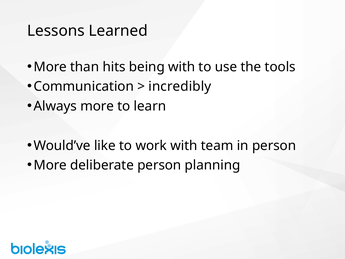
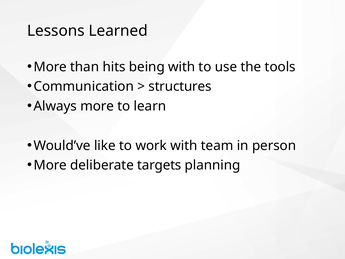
incredibly: incredibly -> structures
deliberate person: person -> targets
